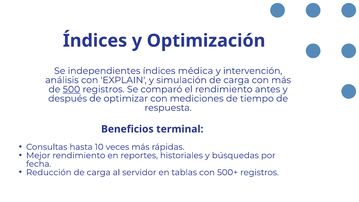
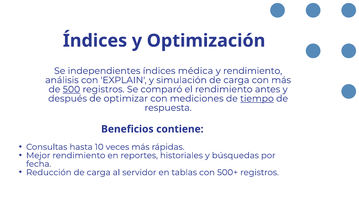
y intervención: intervención -> rendimiento
tiempo underline: none -> present
terminal: terminal -> contiene
